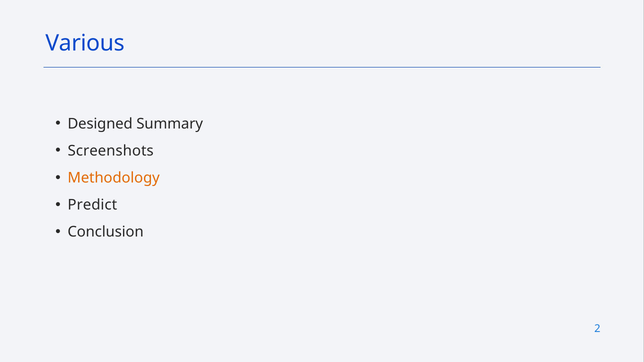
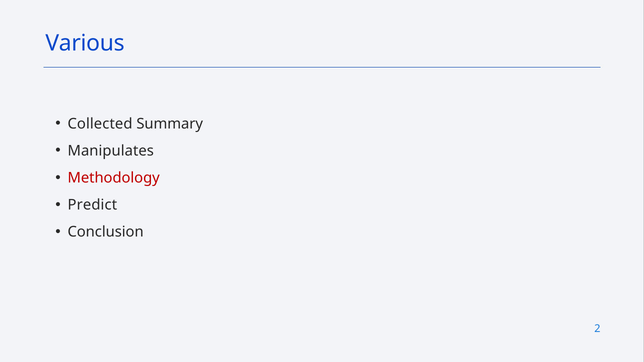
Designed: Designed -> Collected
Screenshots: Screenshots -> Manipulates
Methodology colour: orange -> red
